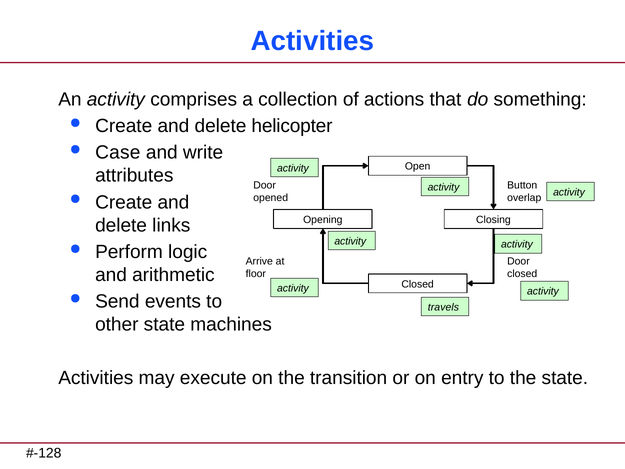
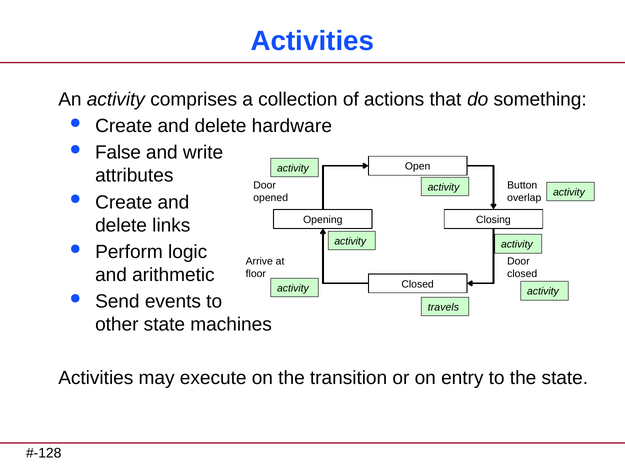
helicopter: helicopter -> hardware
Case: Case -> False
